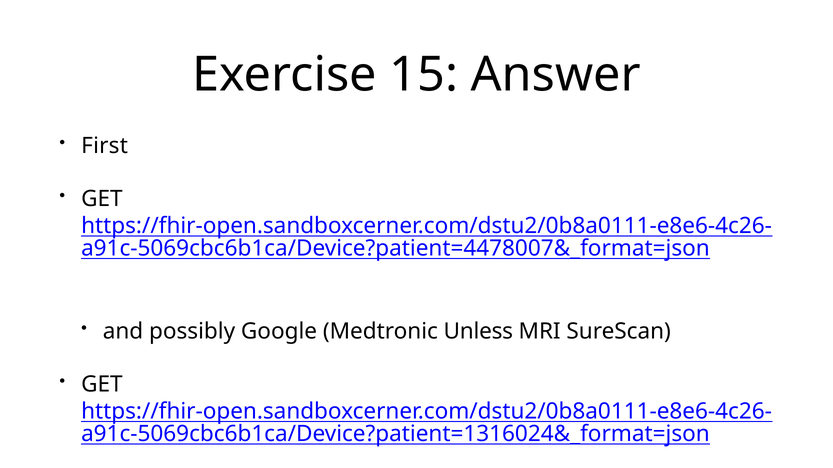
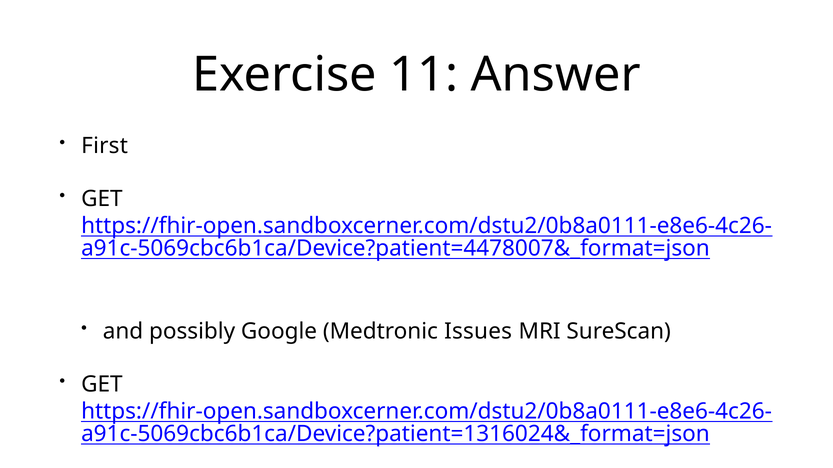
15: 15 -> 11
Unless: Unless -> Issues
